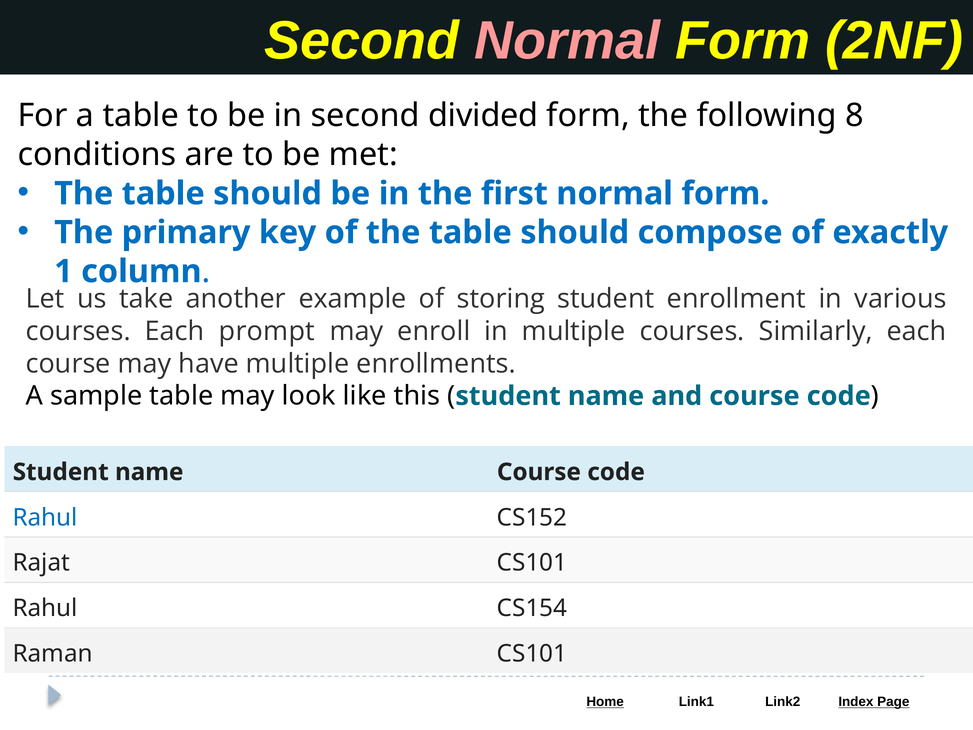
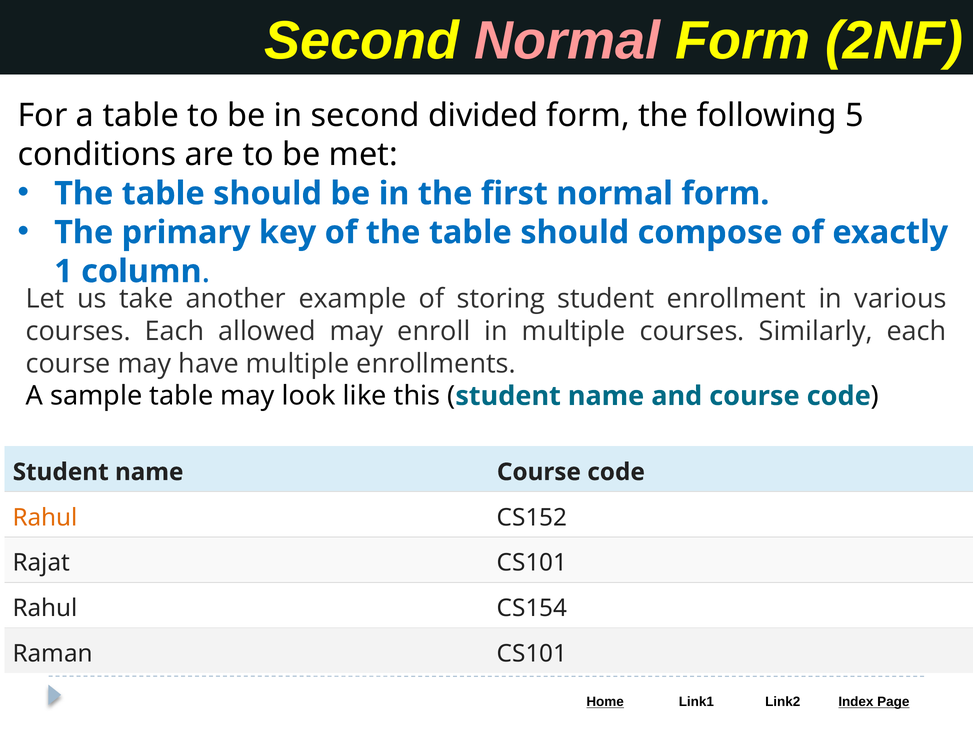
8: 8 -> 5
prompt: prompt -> allowed
Rahul at (45, 517) colour: blue -> orange
